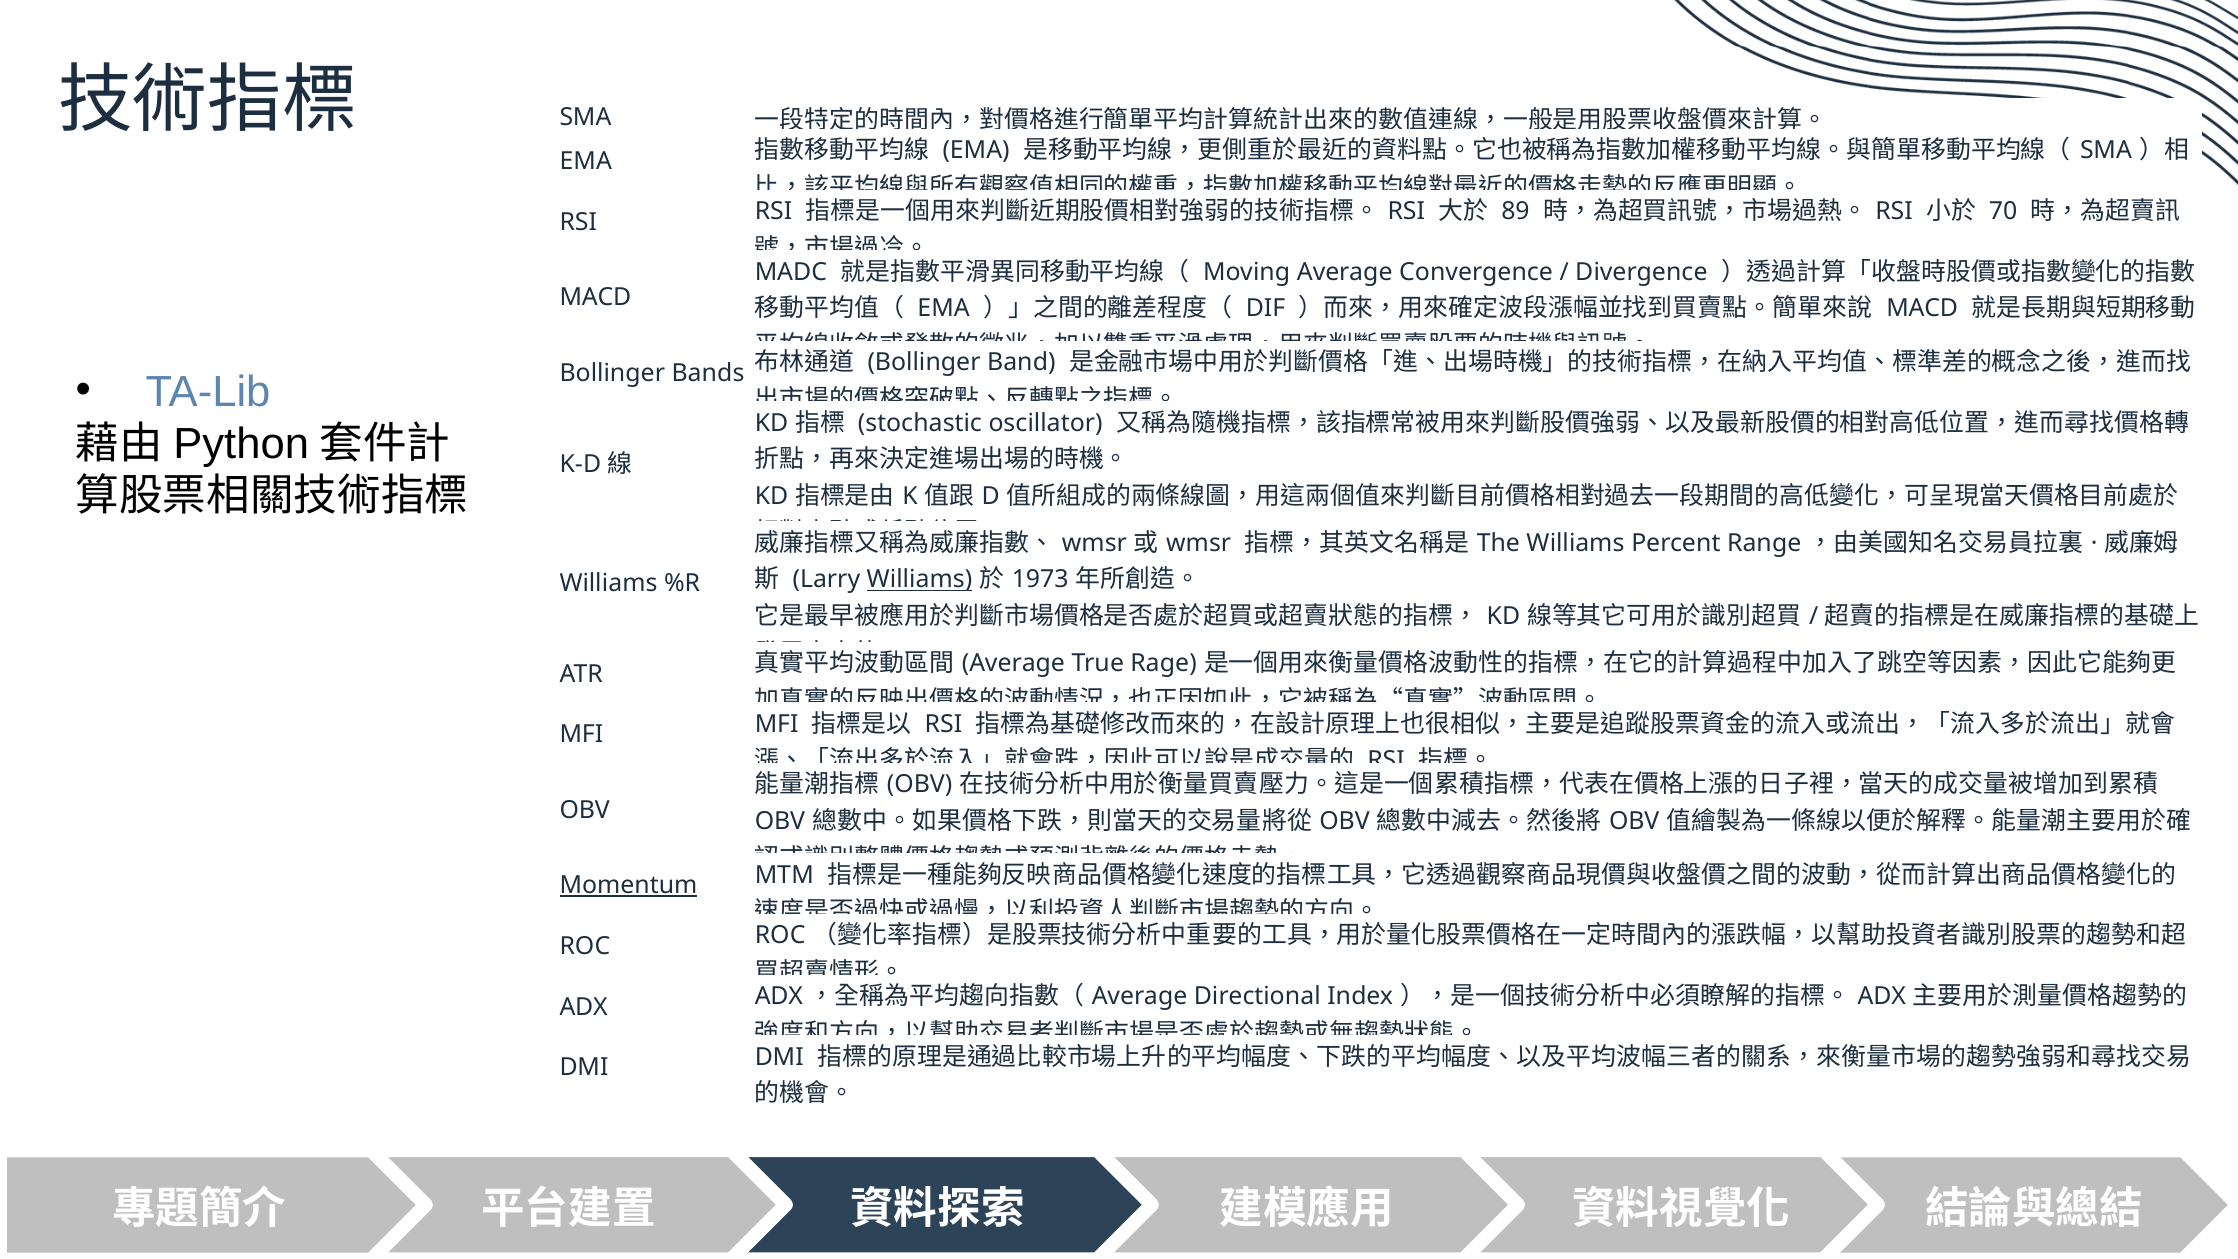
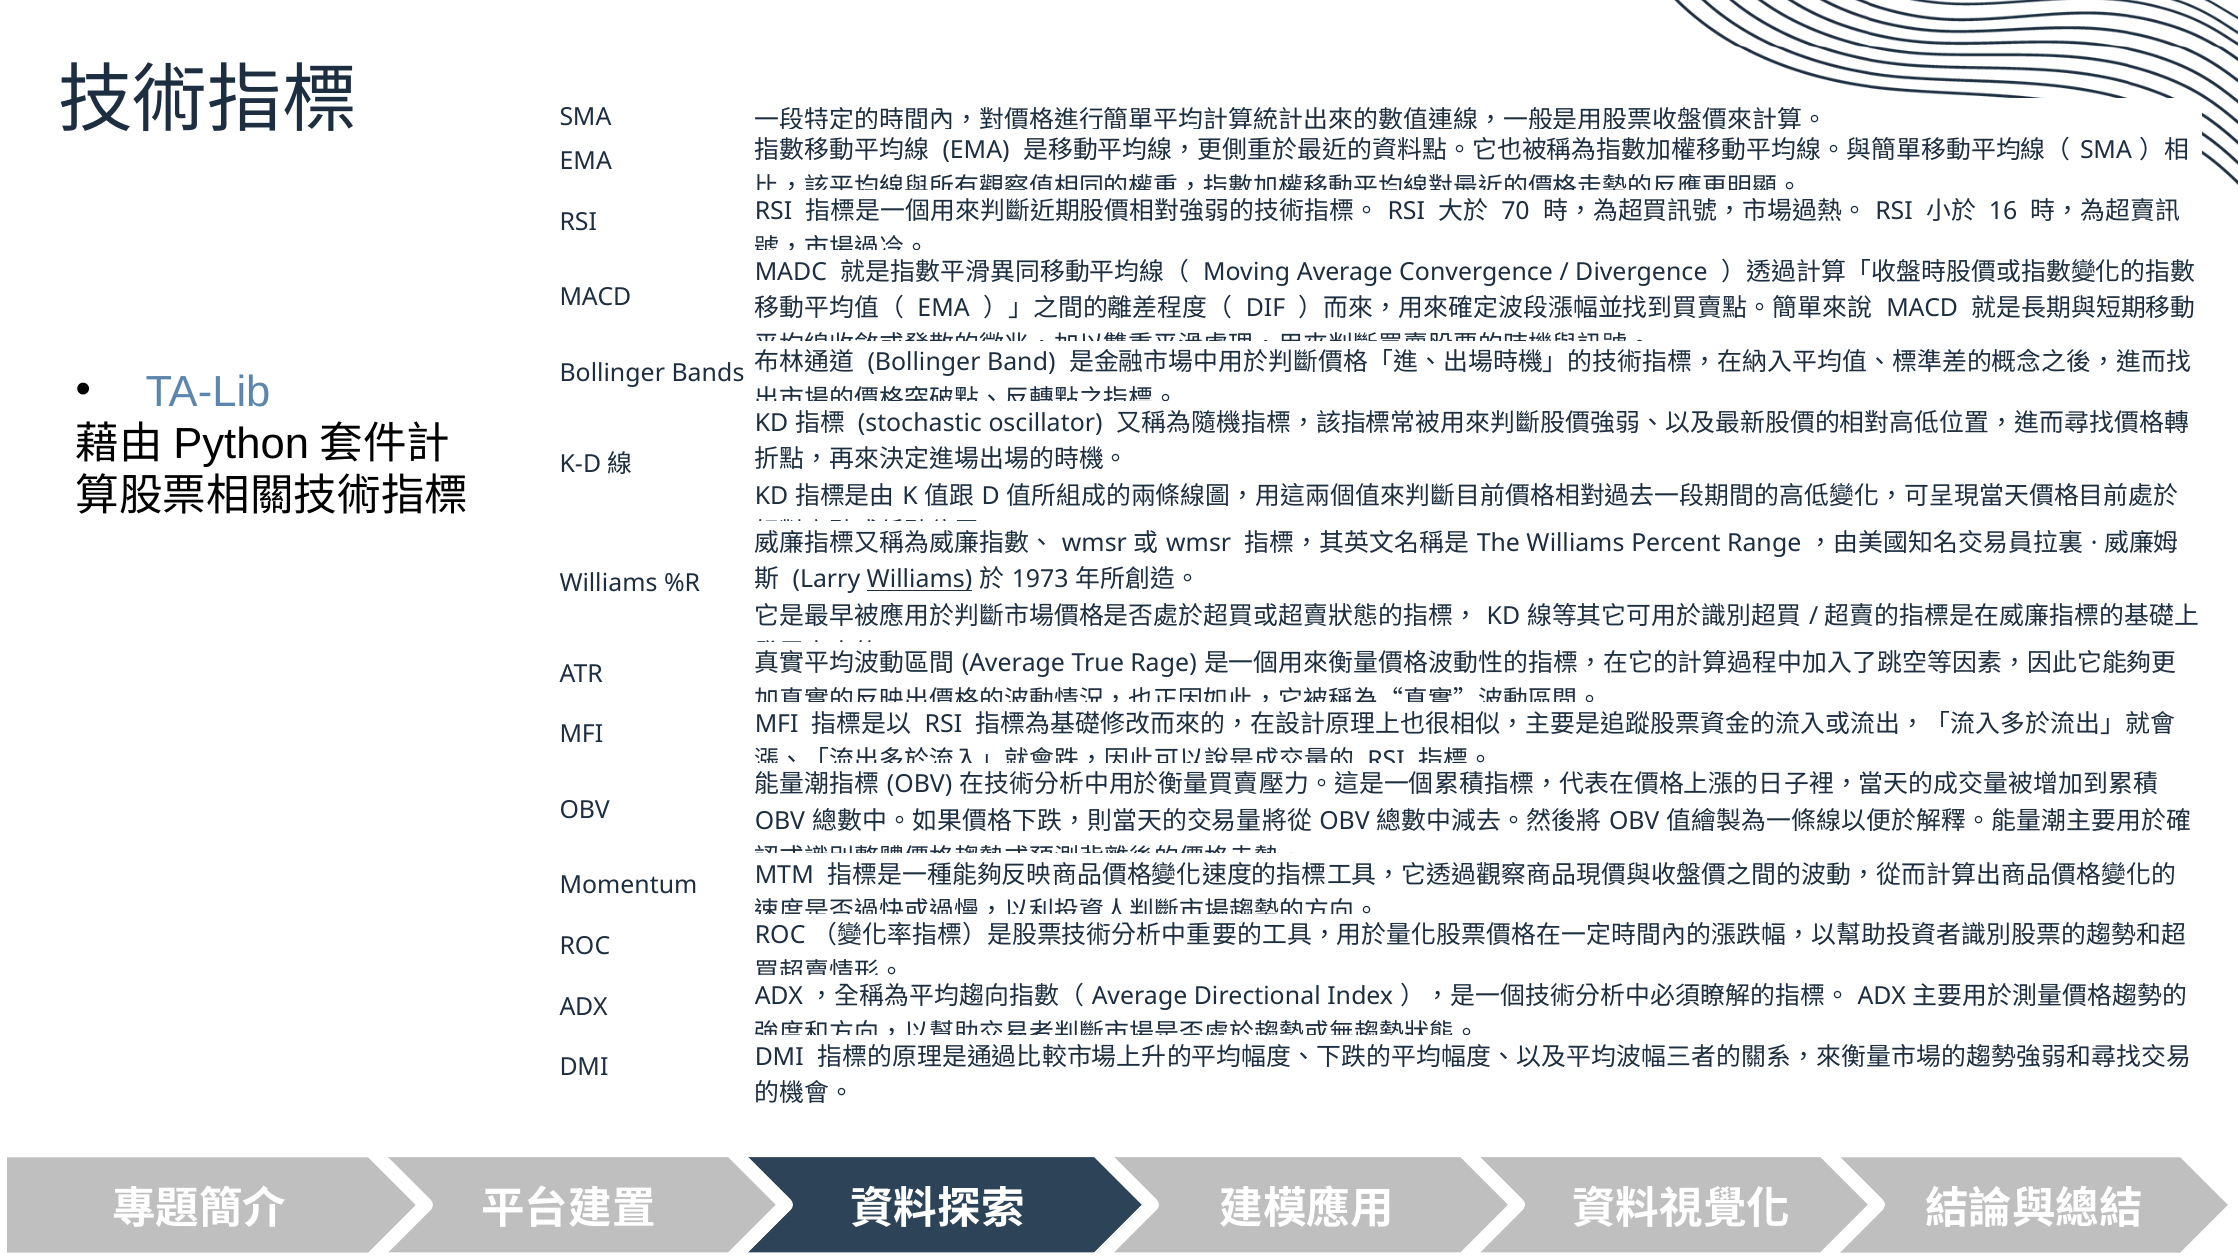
89: 89 -> 70
70: 70 -> 16
Momentum underline: present -> none
